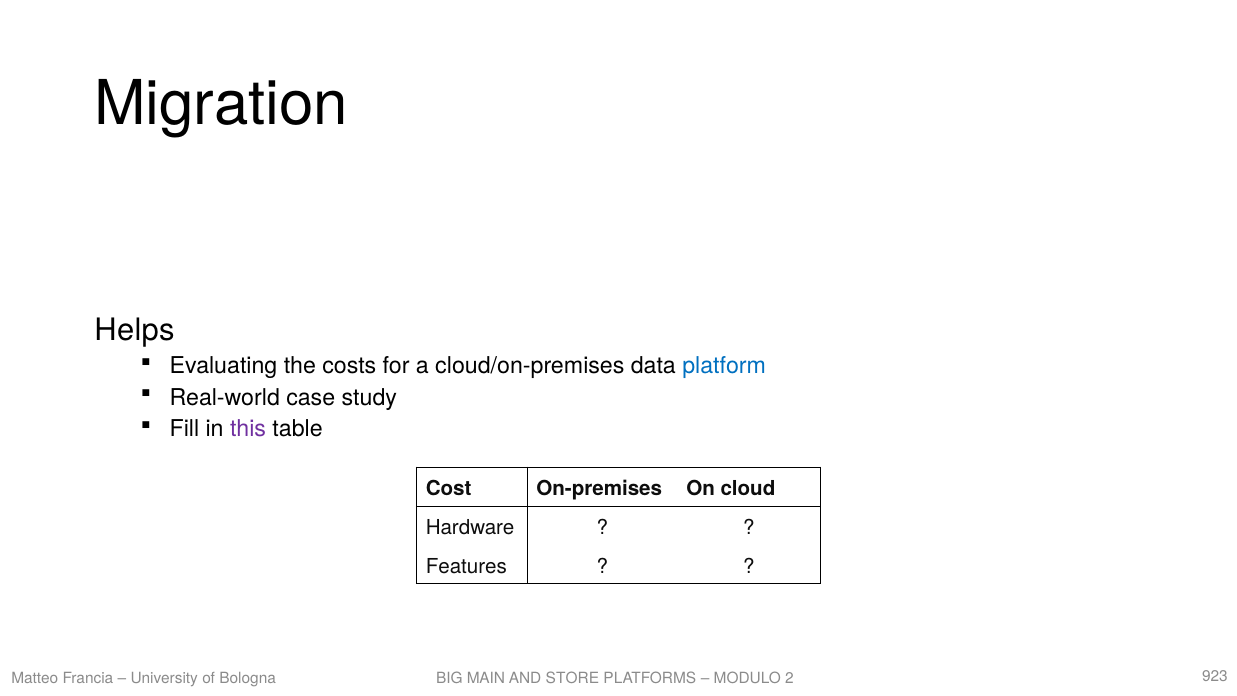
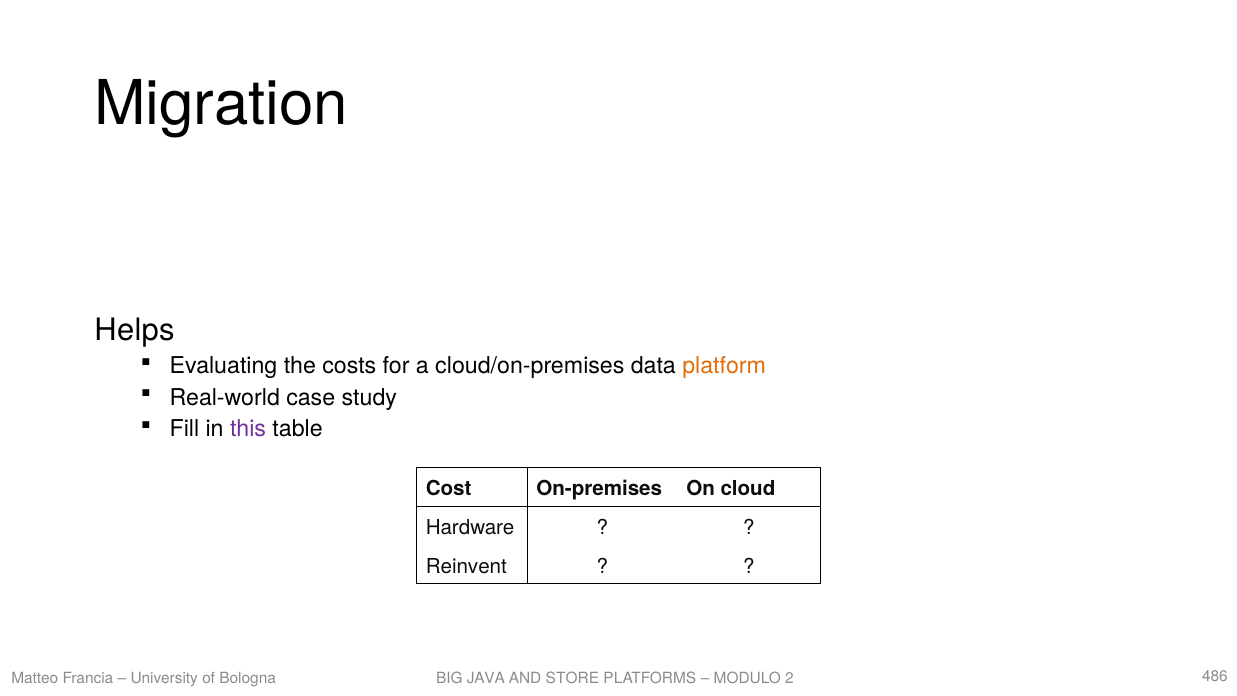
platform colour: blue -> orange
Features: Features -> Reinvent
MAIN: MAIN -> JAVA
923: 923 -> 486
